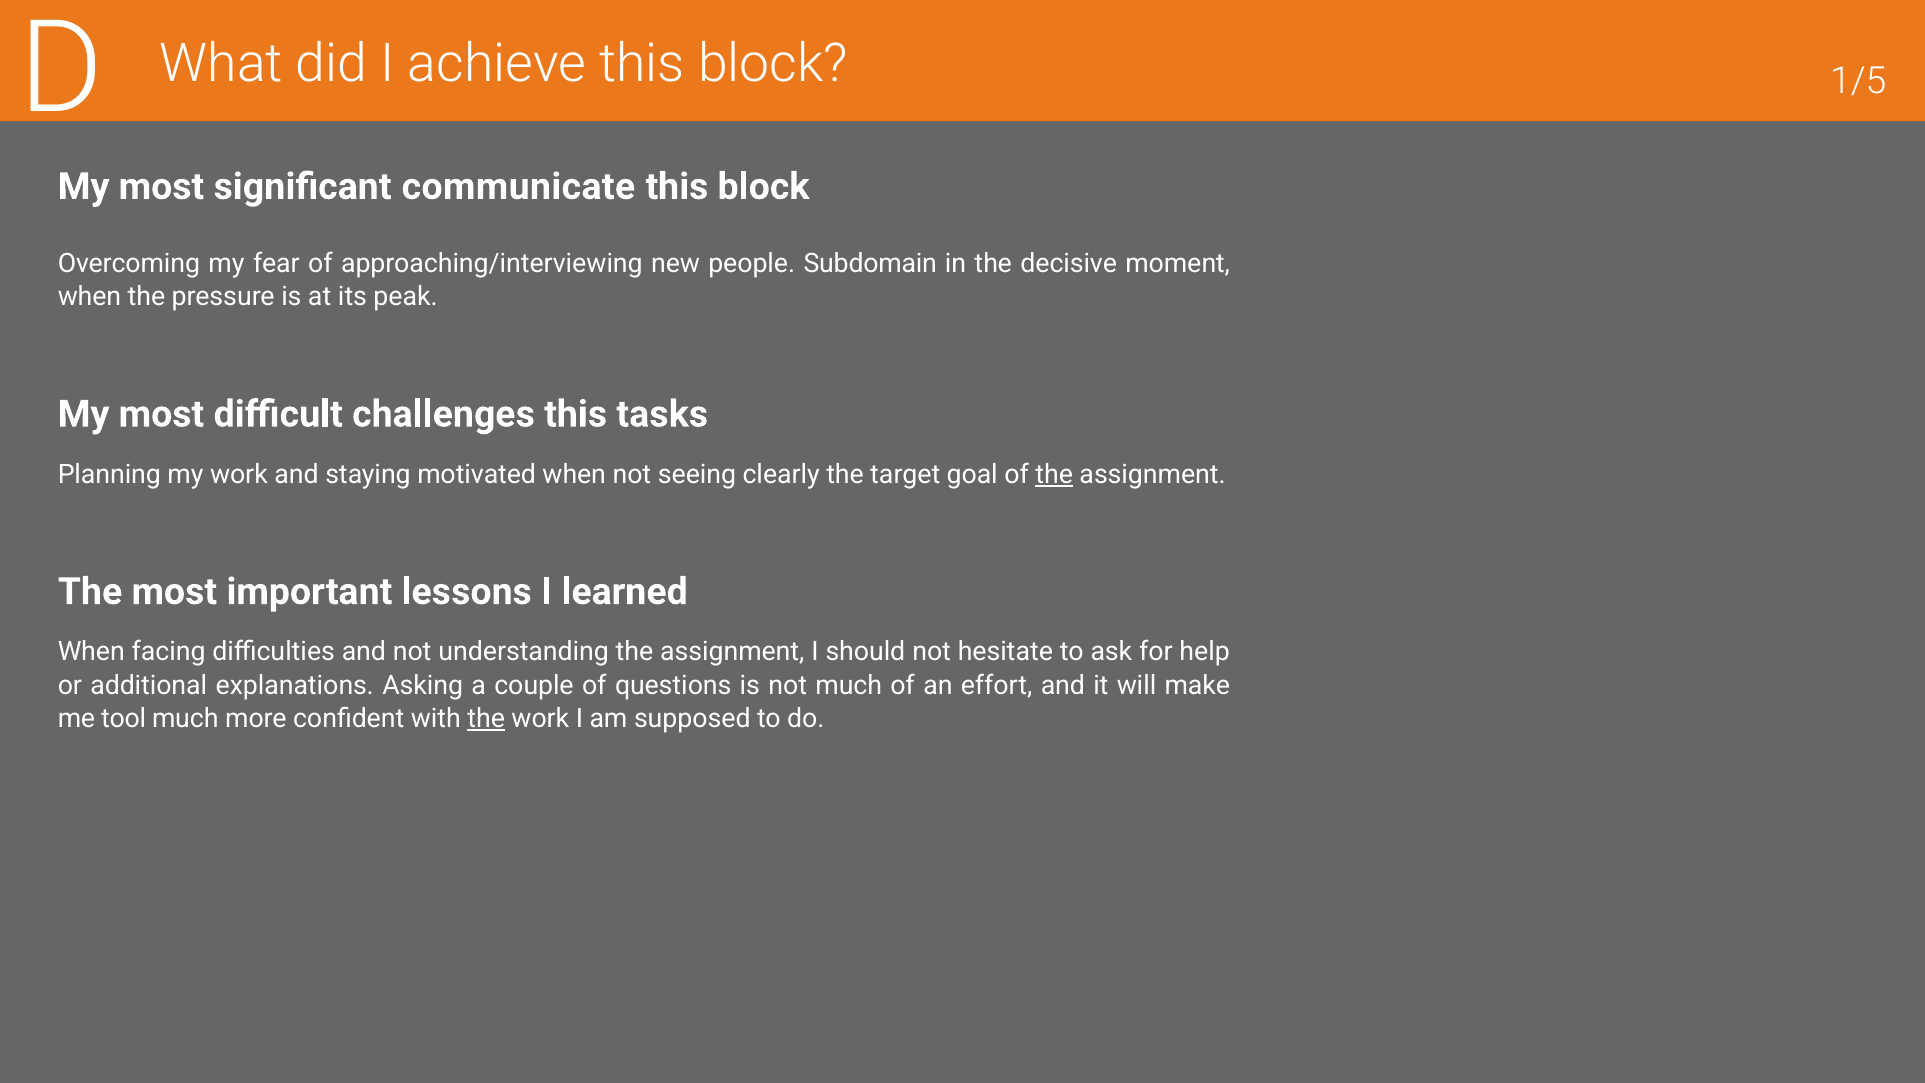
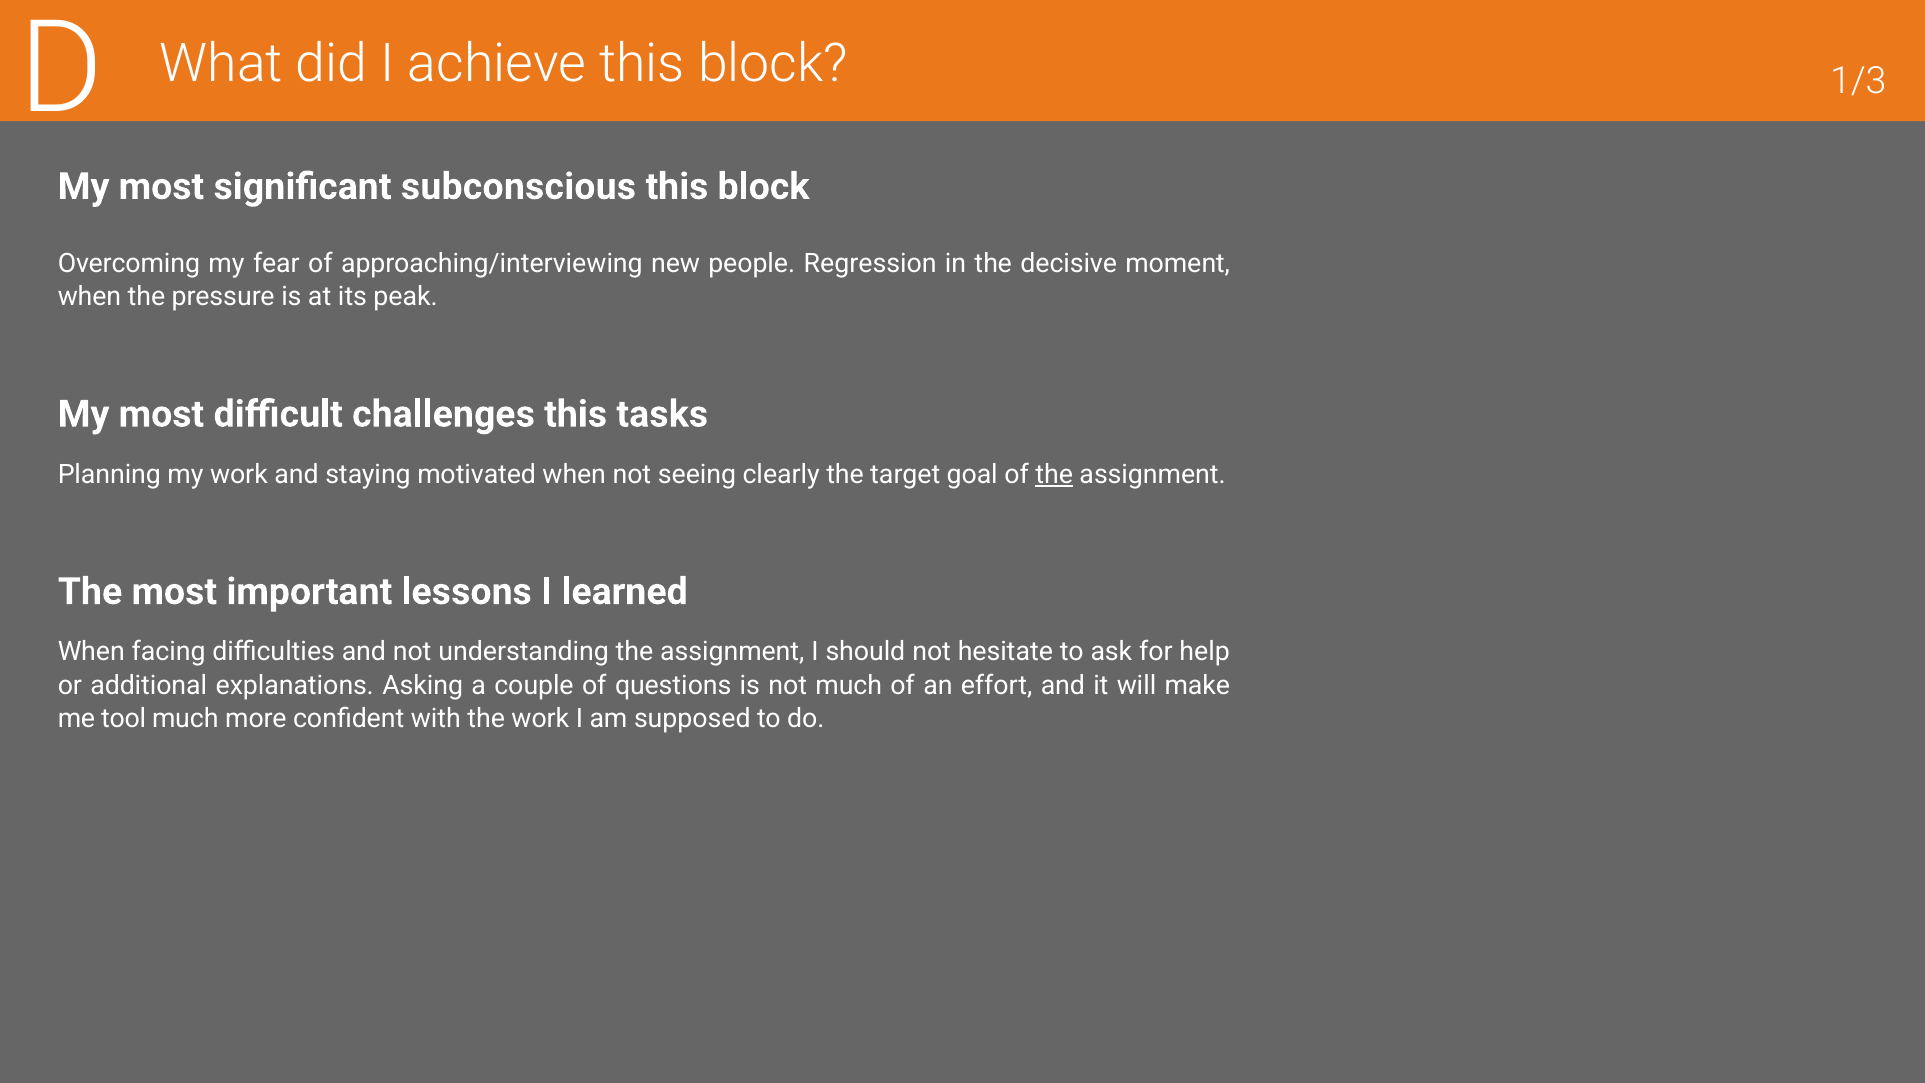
1/5: 1/5 -> 1/3
communicate: communicate -> subconscious
Subdomain: Subdomain -> Regression
the at (486, 719) underline: present -> none
